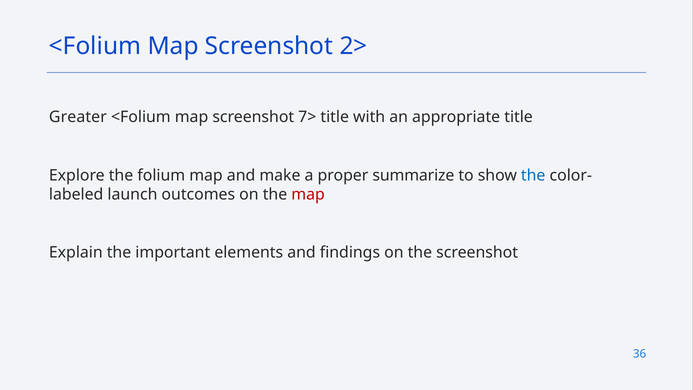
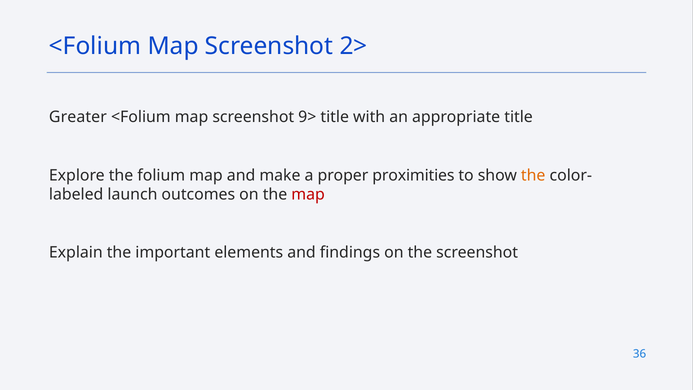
7>: 7> -> 9>
summarize: summarize -> proximities
the at (533, 175) colour: blue -> orange
